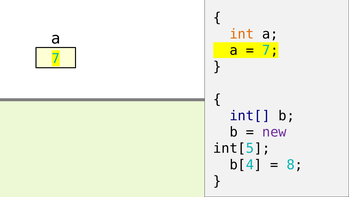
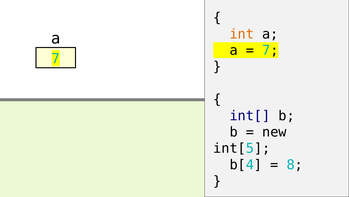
new colour: purple -> black
